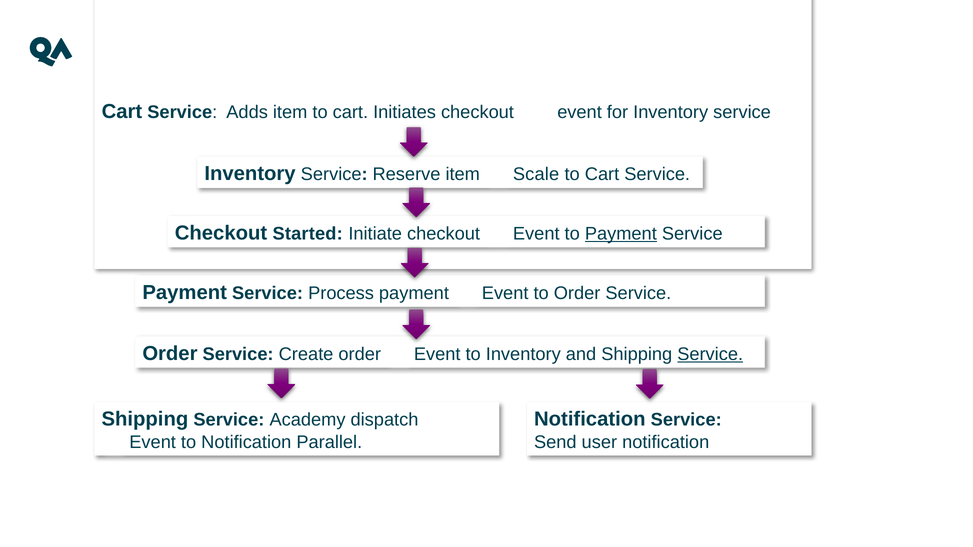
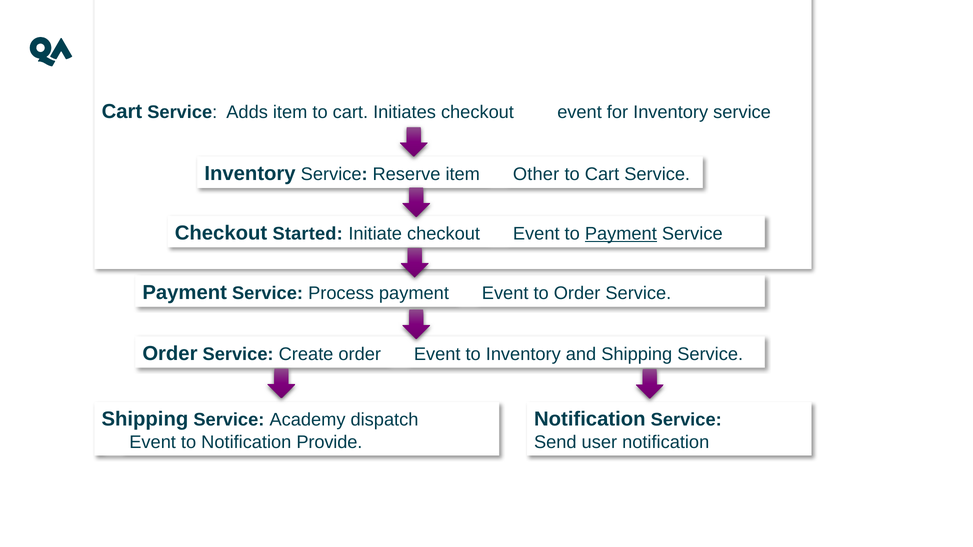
Scale: Scale -> Other
Service at (710, 354) underline: present -> none
Parallel: Parallel -> Provide
